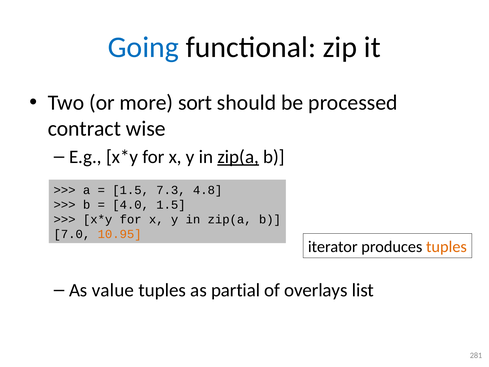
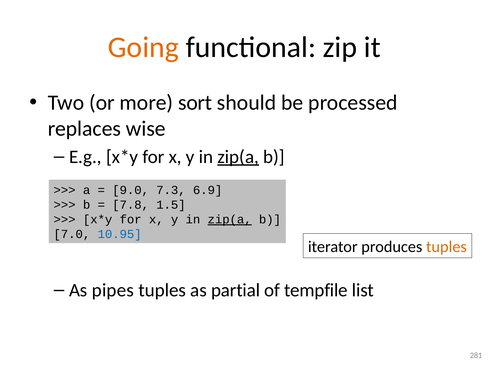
Going colour: blue -> orange
contract: contract -> replaces
1.5 at (131, 190): 1.5 -> 9.0
4.8: 4.8 -> 6.9
4.0: 4.0 -> 7.8
zip(a at (230, 219) underline: none -> present
10.95 colour: orange -> blue
value: value -> pipes
overlays: overlays -> tempfile
